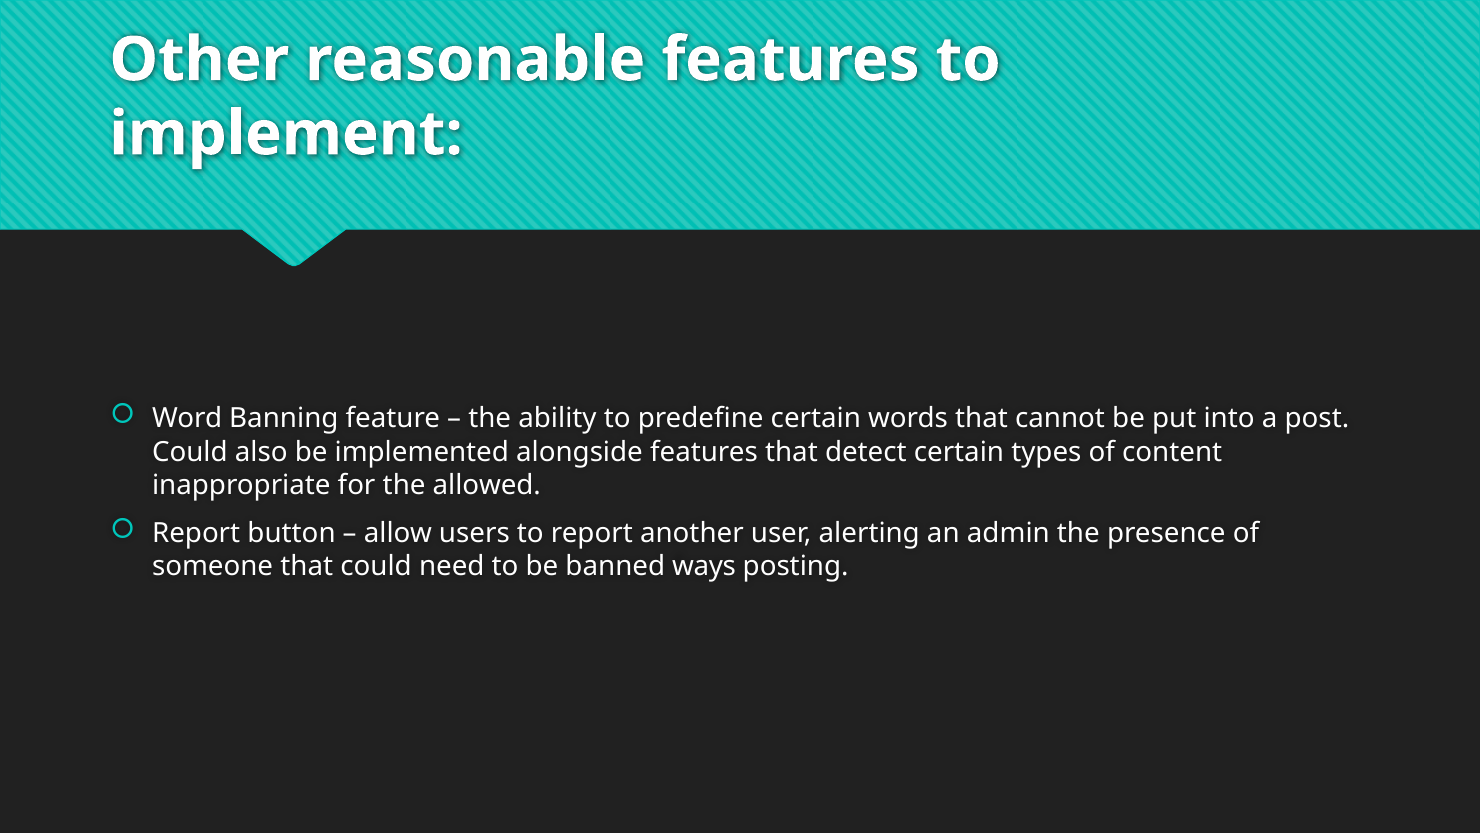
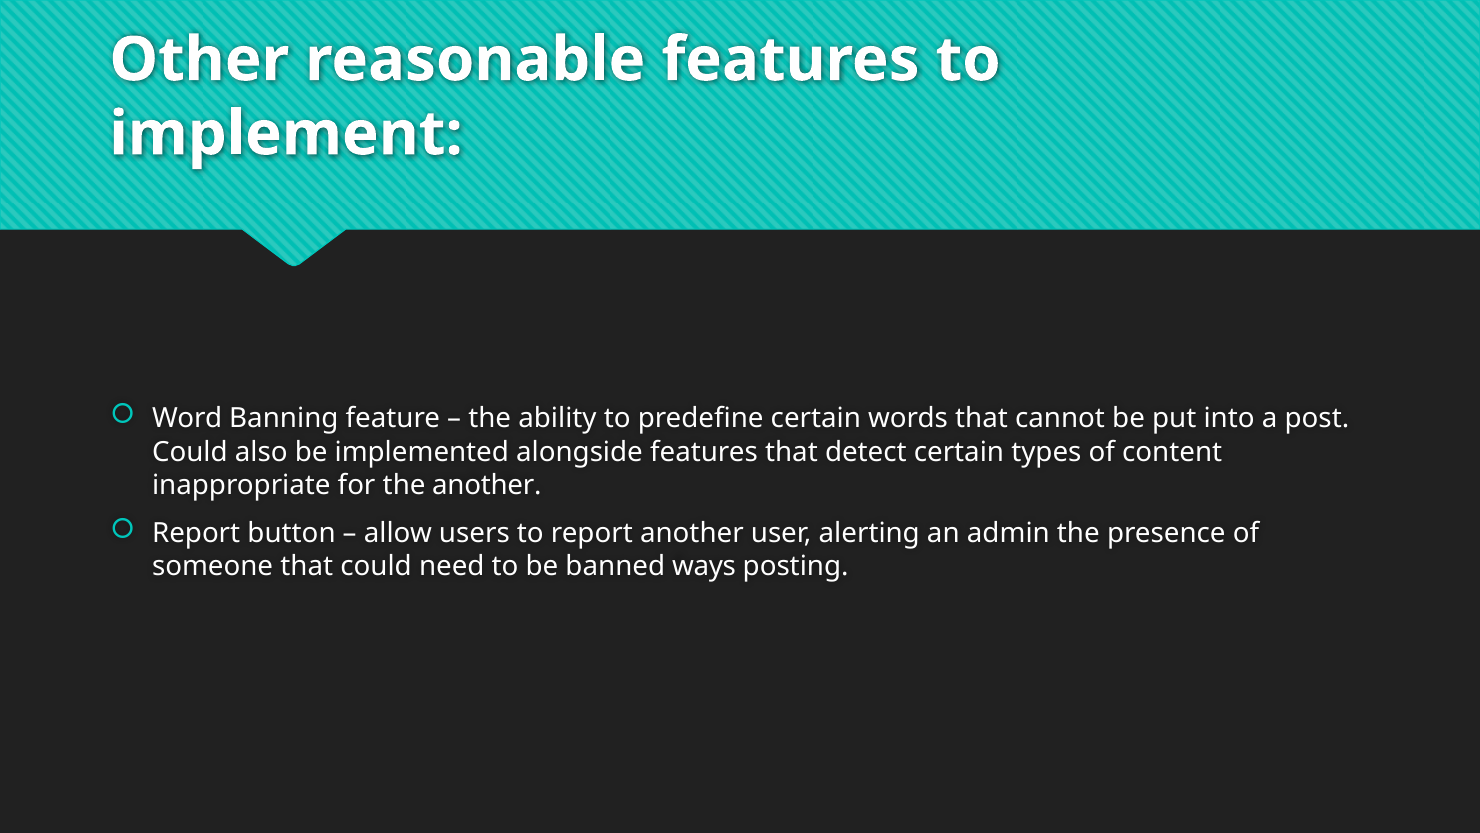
the allowed: allowed -> another
